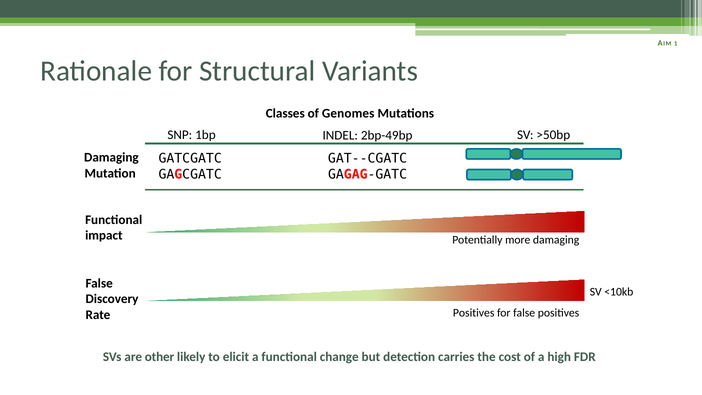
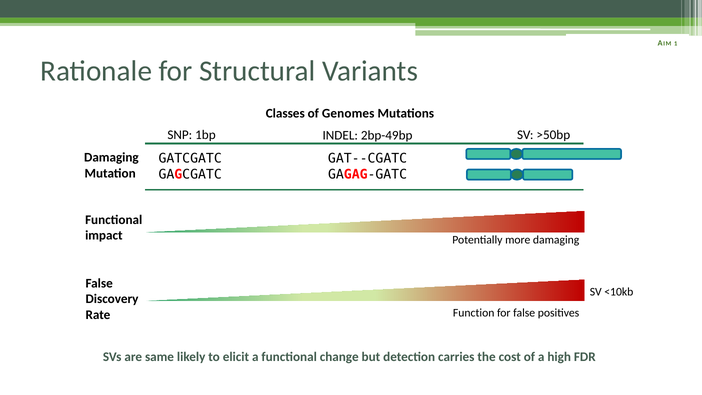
Rate Positives: Positives -> Function
other: other -> same
